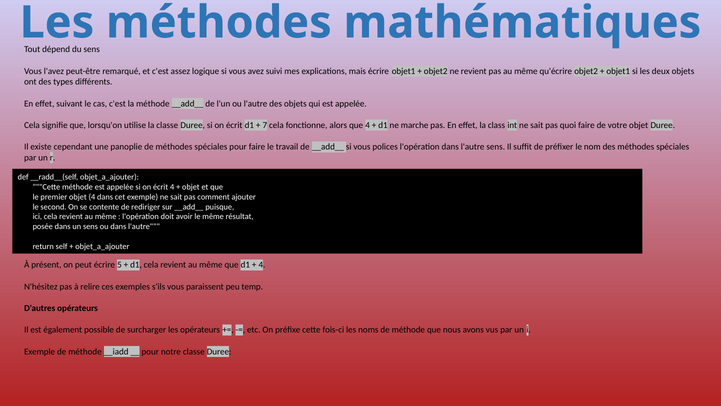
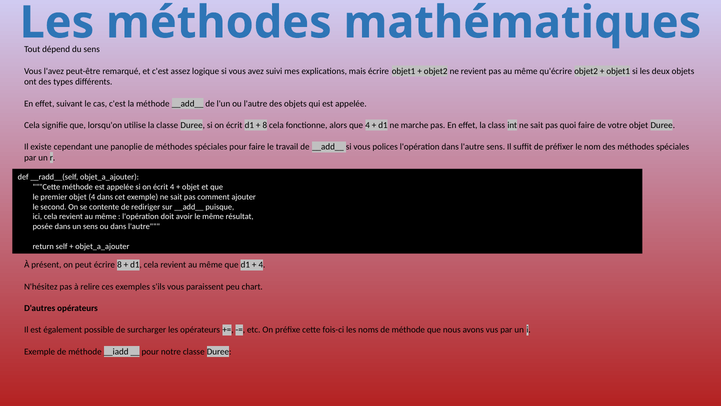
7 at (265, 125): 7 -> 8
écrire 5: 5 -> 8
temp: temp -> chart
